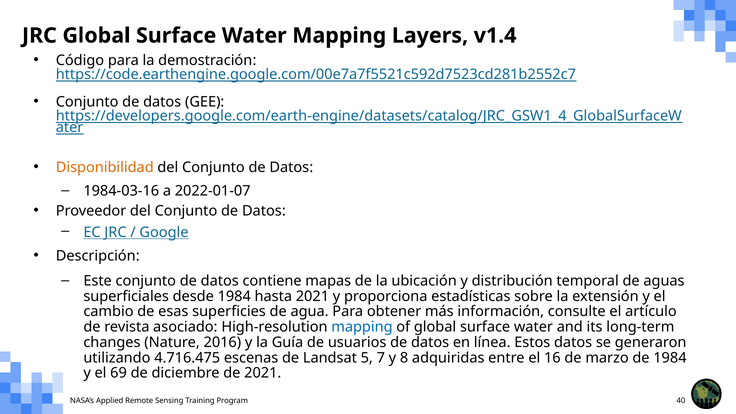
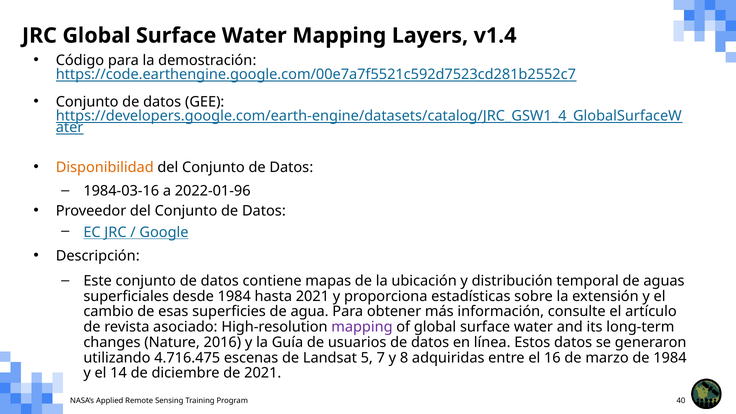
2022-01-07: 2022-01-07 -> 2022-01-96
mapping at (362, 327) colour: blue -> purple
69: 69 -> 14
